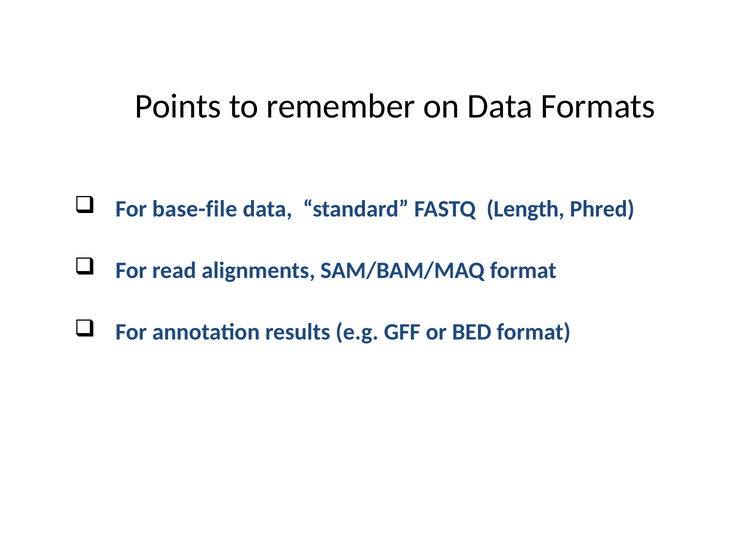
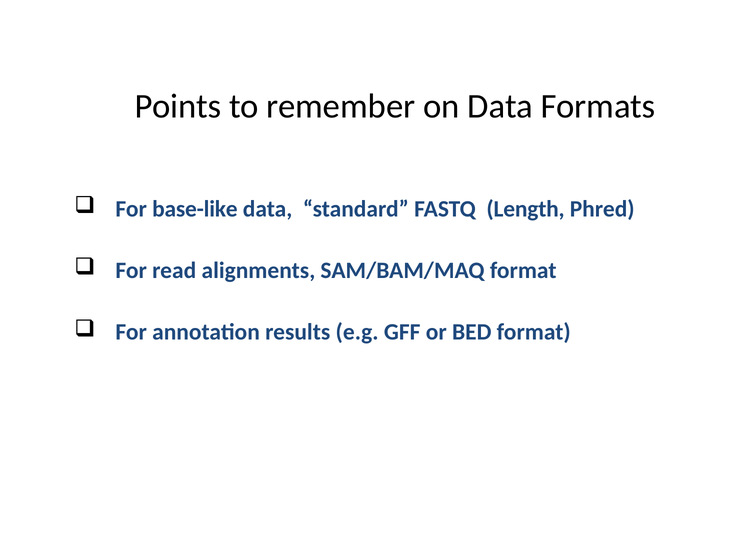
base-file: base-file -> base-like
